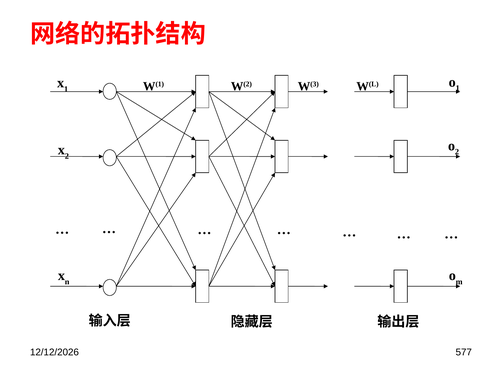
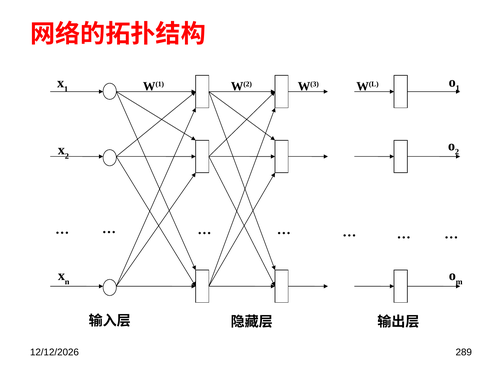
577: 577 -> 289
